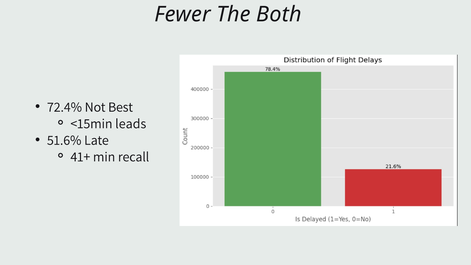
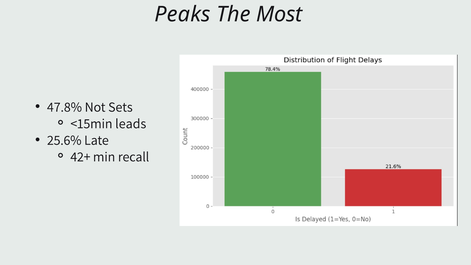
Fewer: Fewer -> Peaks
Both: Both -> Most
72.4%: 72.4% -> 47.8%
Best: Best -> Sets
51.6%: 51.6% -> 25.6%
41+: 41+ -> 42+
